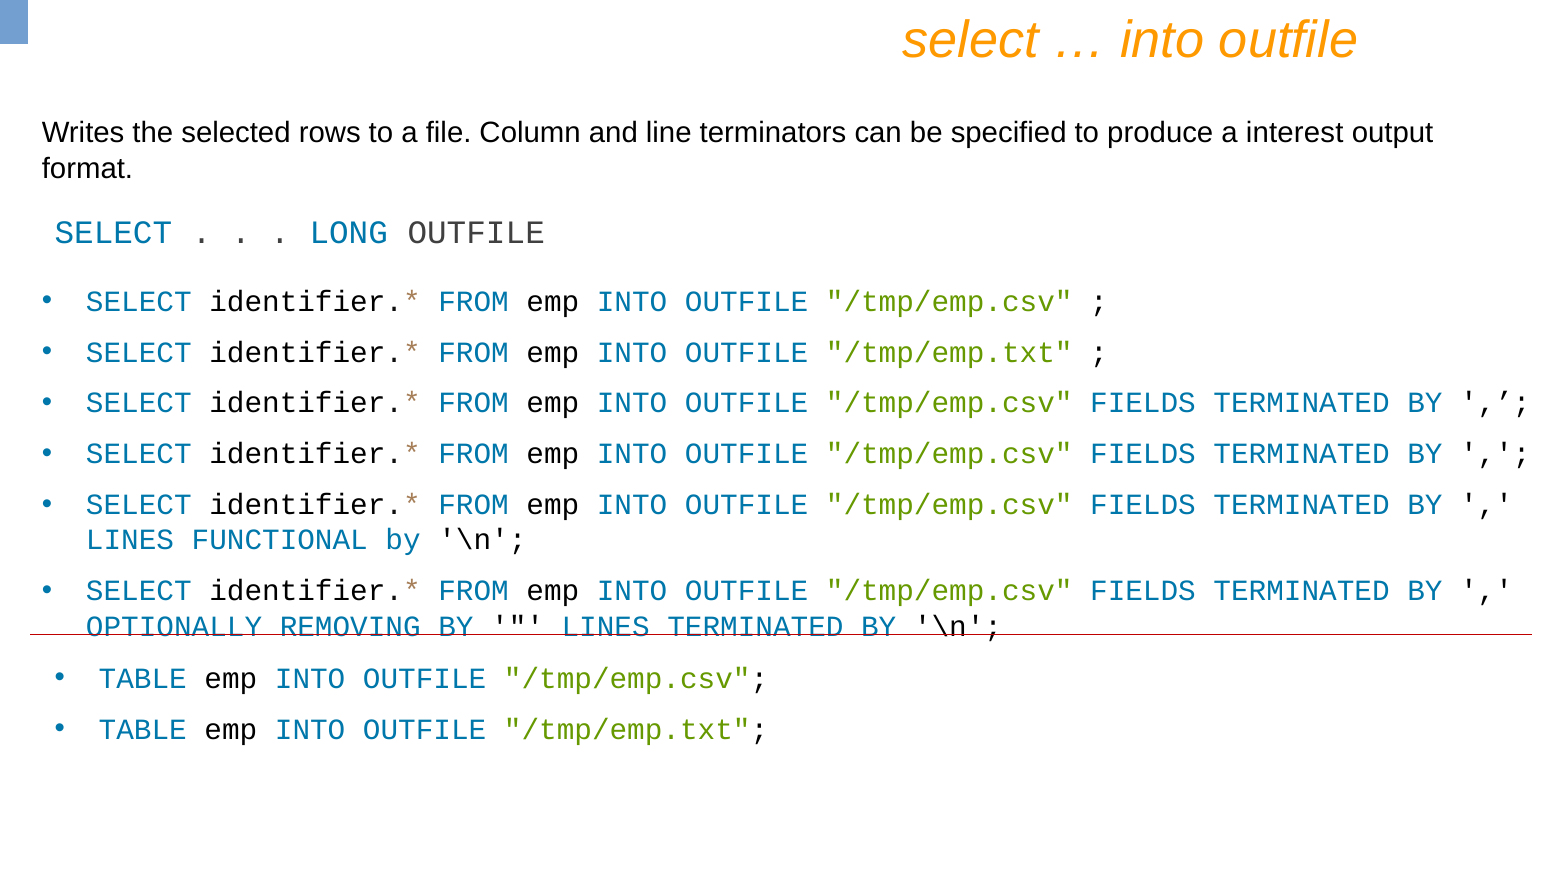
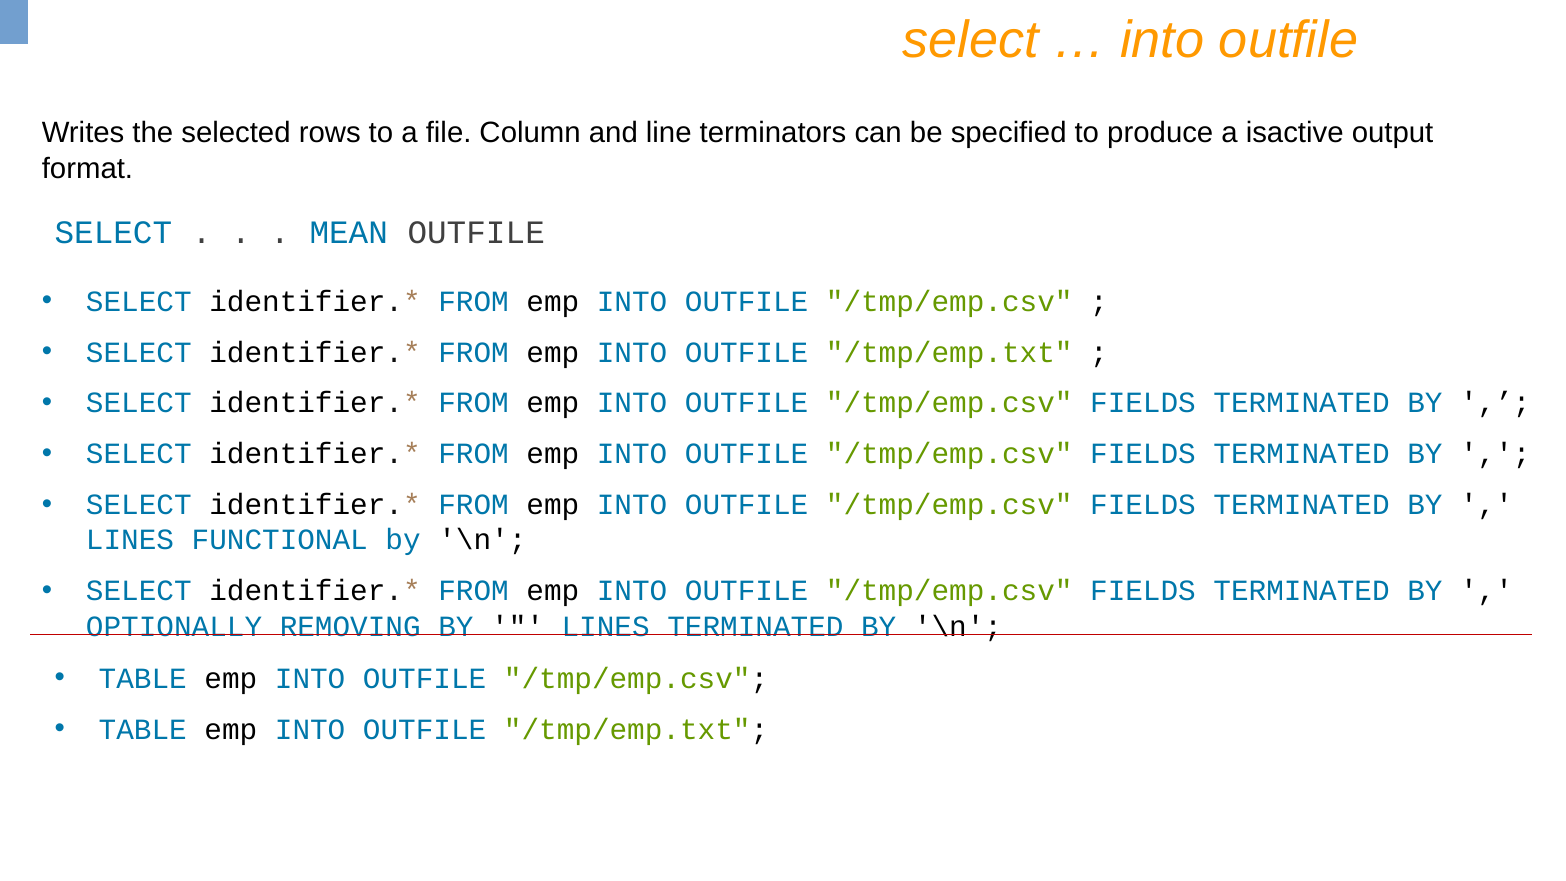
interest: interest -> isactive
LONG: LONG -> MEAN
